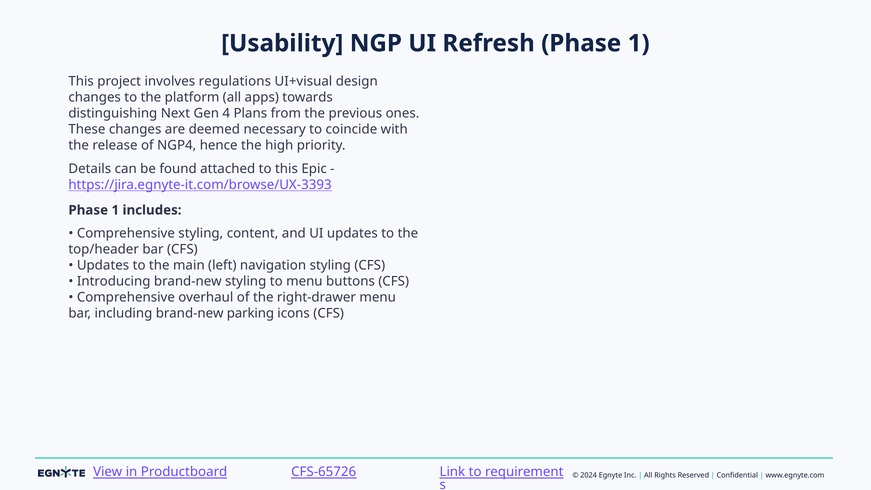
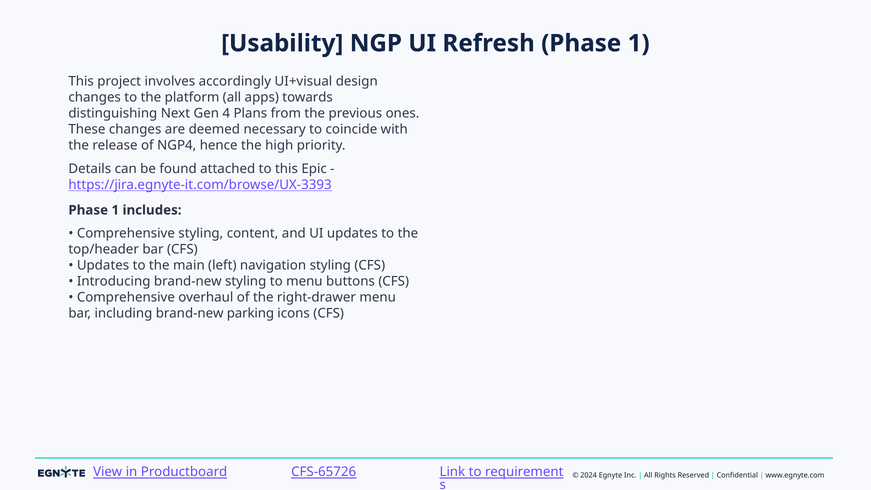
regulations: regulations -> accordingly
